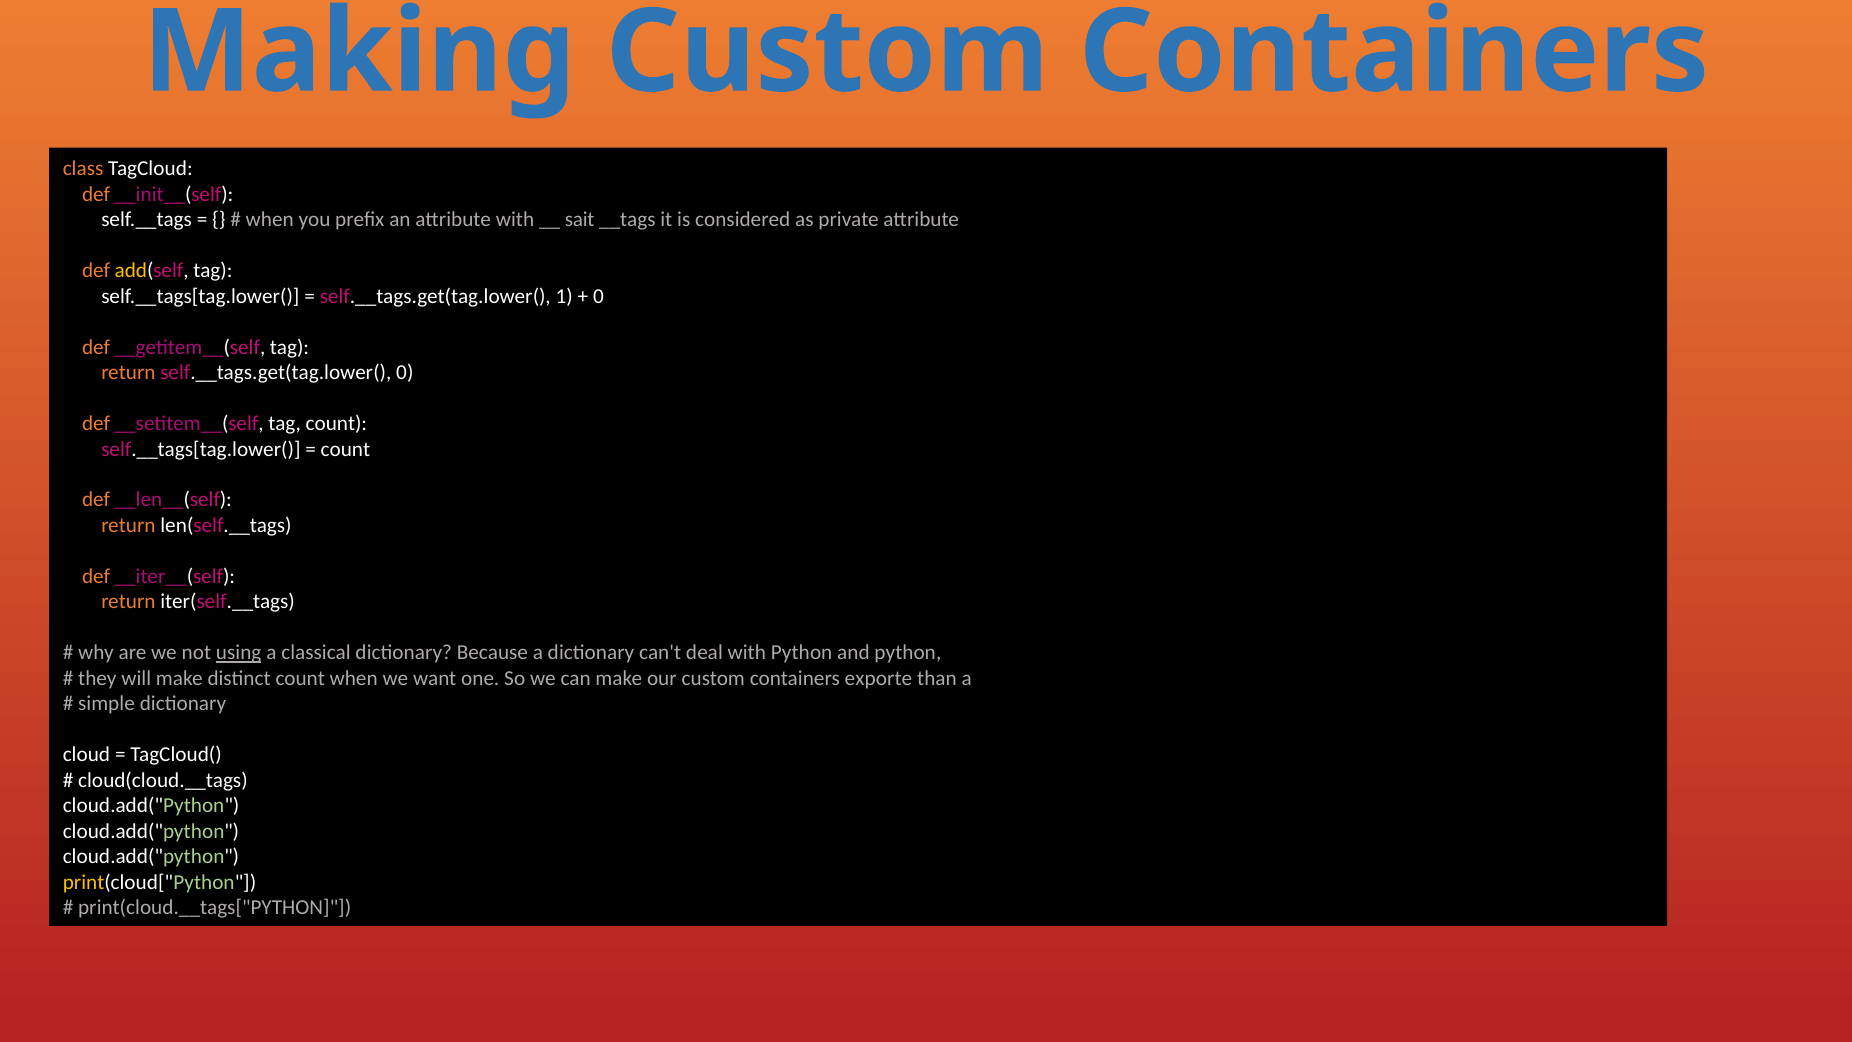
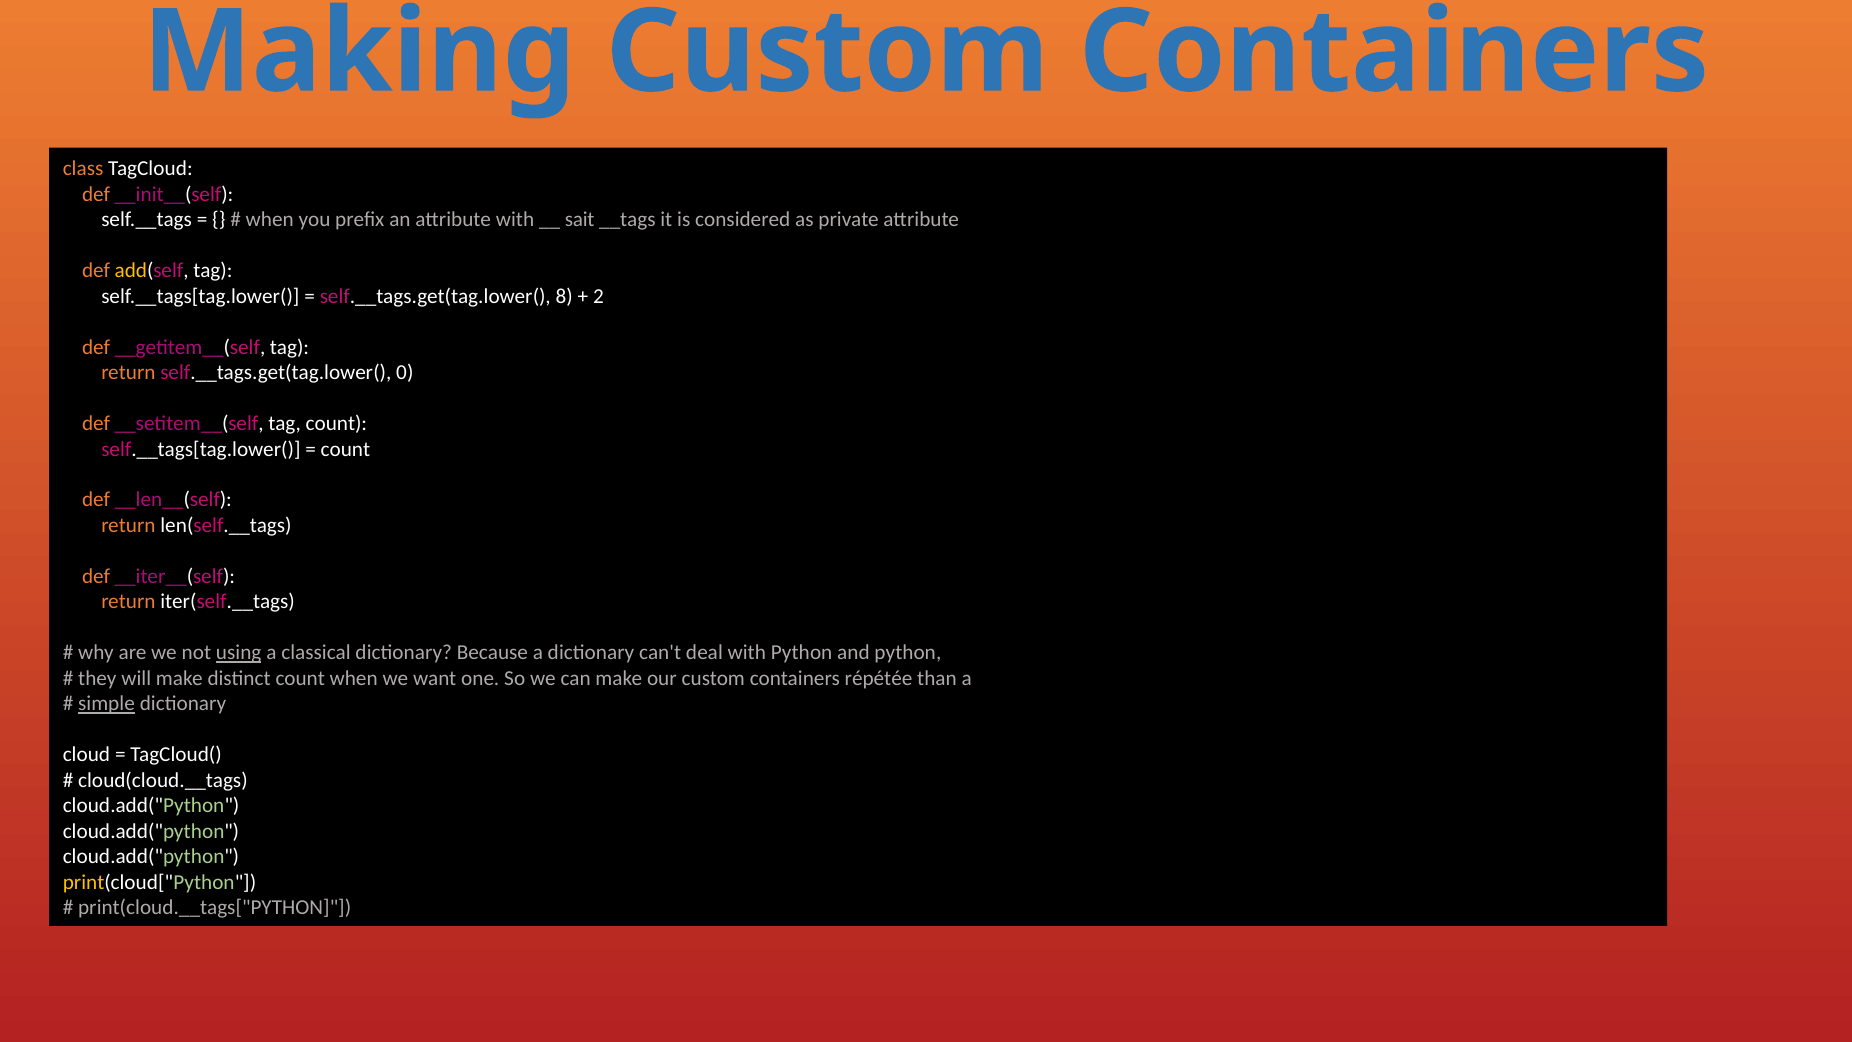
1: 1 -> 8
0 at (598, 296): 0 -> 2
exporte: exporte -> répétée
simple underline: none -> present
